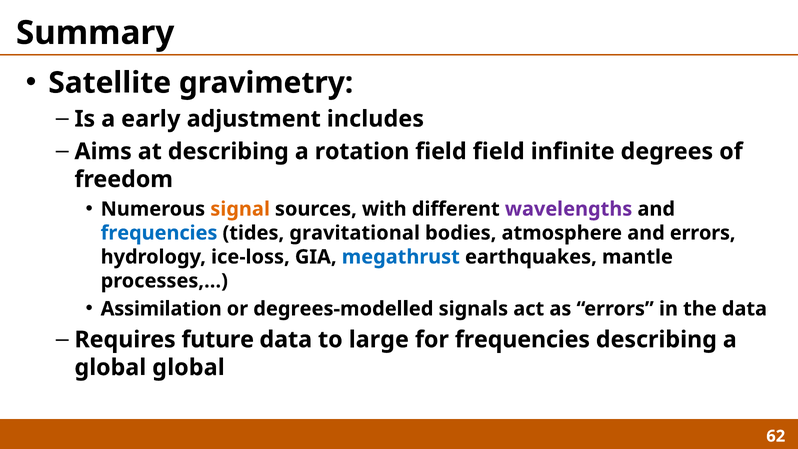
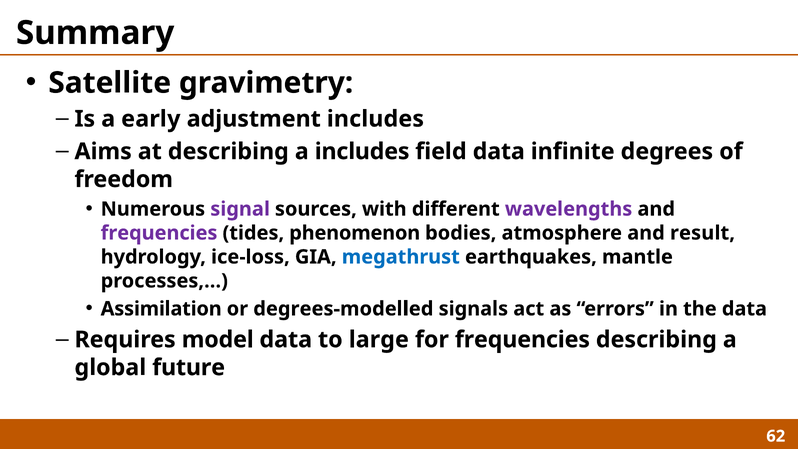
a rotation: rotation -> includes
field field: field -> data
signal colour: orange -> purple
frequencies at (159, 233) colour: blue -> purple
gravitational: gravitational -> phenomenon
and errors: errors -> result
future: future -> model
global global: global -> future
